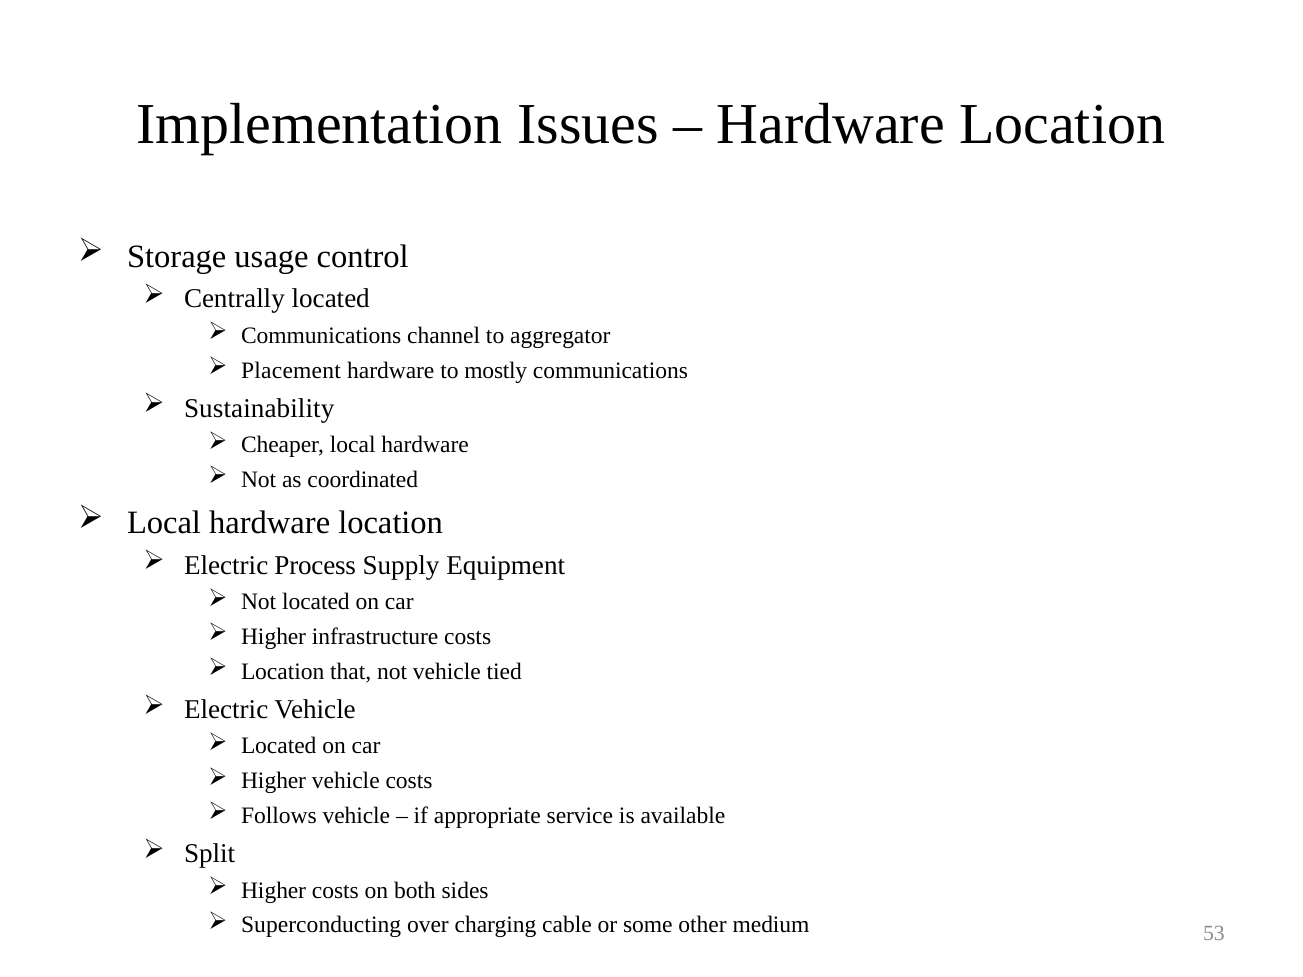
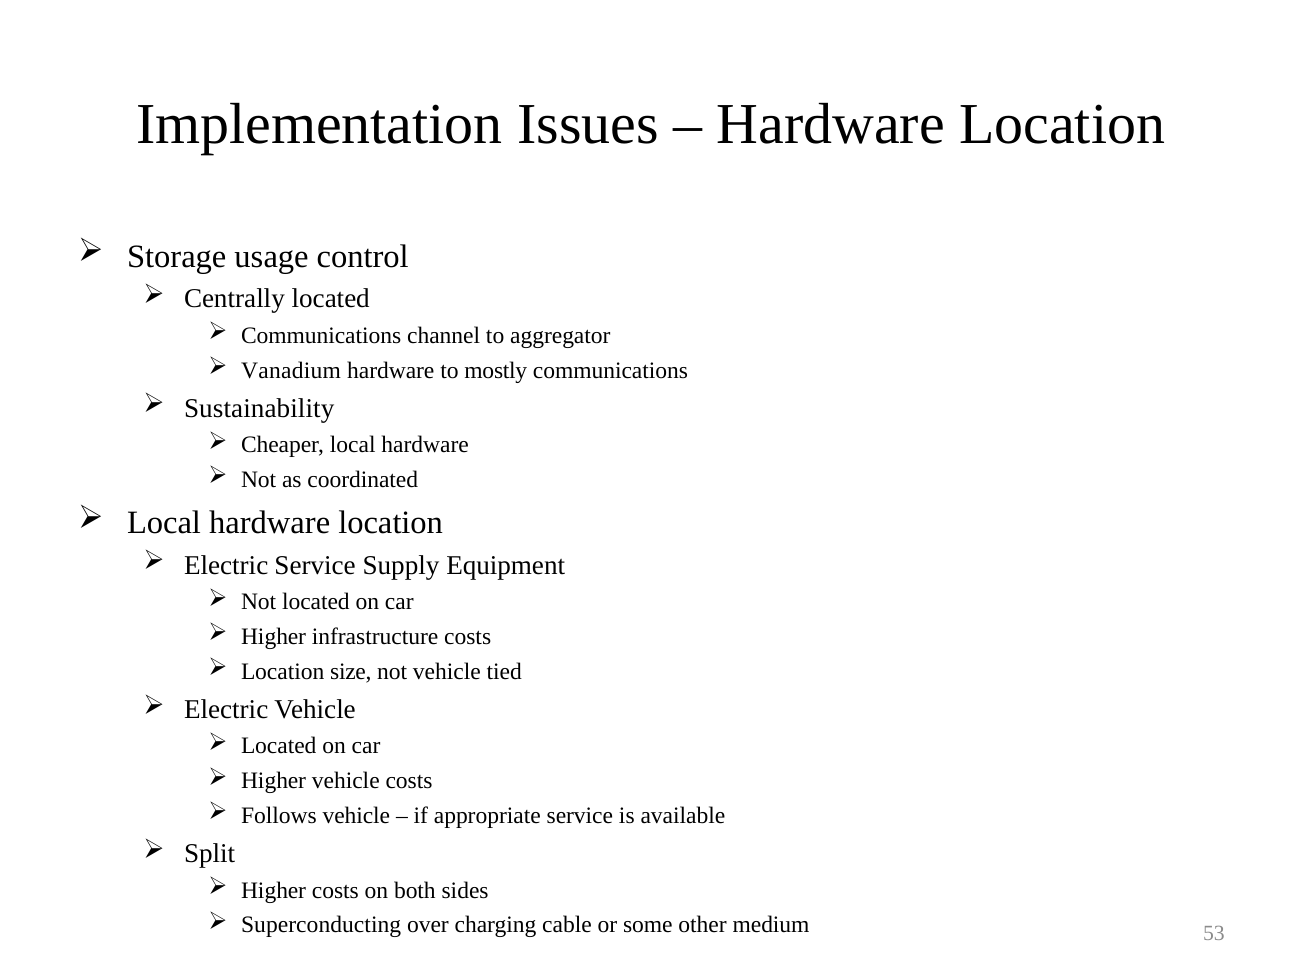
Placement: Placement -> Vanadium
Electric Process: Process -> Service
that: that -> size
